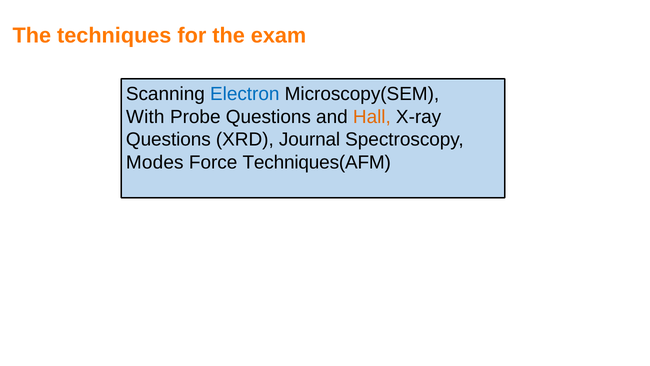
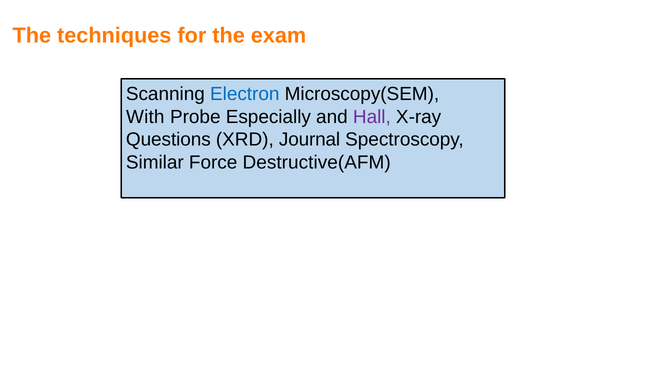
Probe Questions: Questions -> Especially
Hall colour: orange -> purple
Modes: Modes -> Similar
Techniques(AFM: Techniques(AFM -> Destructive(AFM
